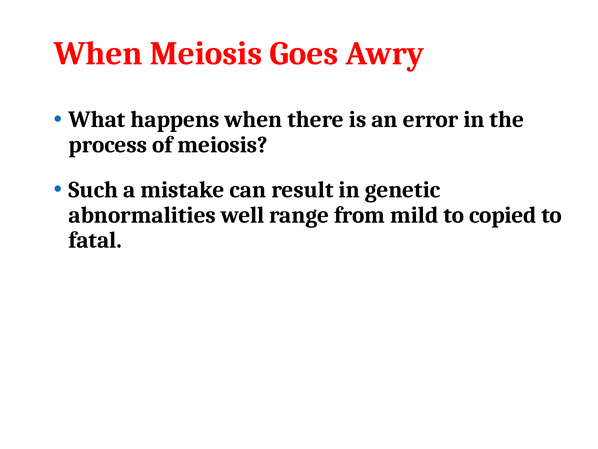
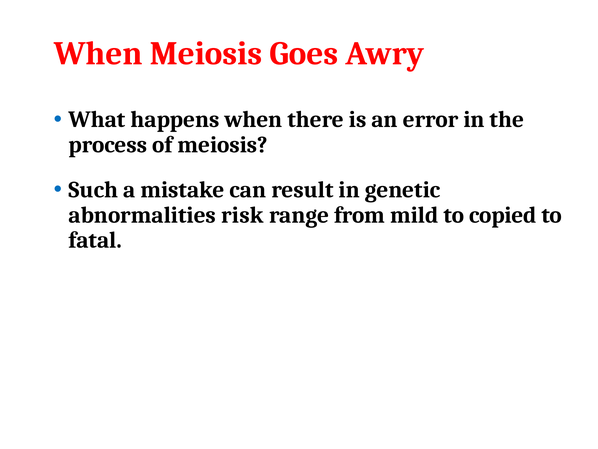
well: well -> risk
